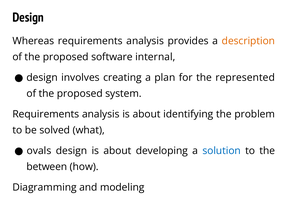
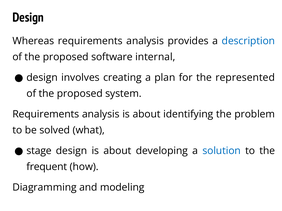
description colour: orange -> blue
ovals: ovals -> stage
between: between -> frequent
